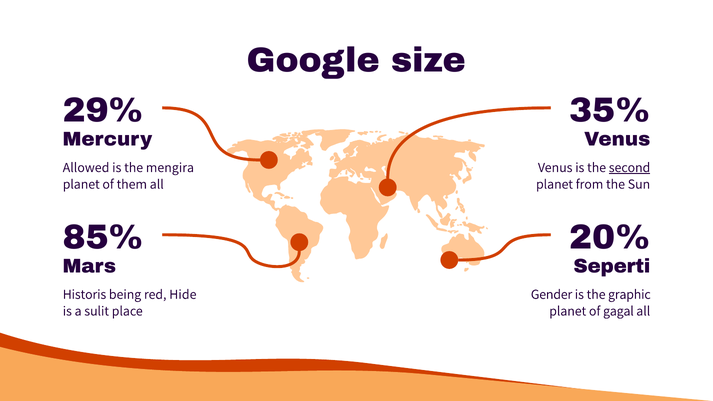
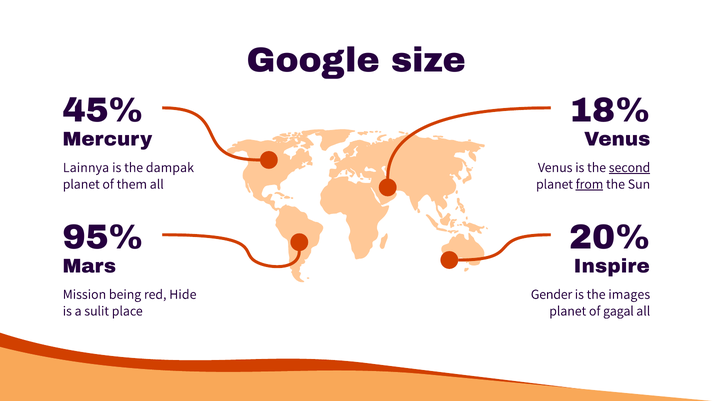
29%: 29% -> 45%
35%: 35% -> 18%
Allowed: Allowed -> Lainnya
mengira: mengira -> dampak
from underline: none -> present
85%: 85% -> 95%
Seperti: Seperti -> Inspire
Historis: Historis -> Mission
graphic: graphic -> images
